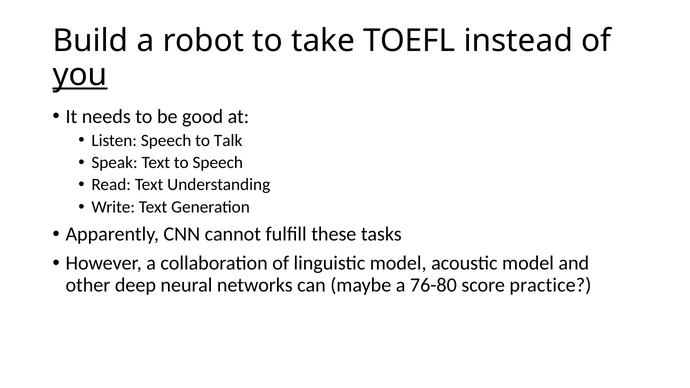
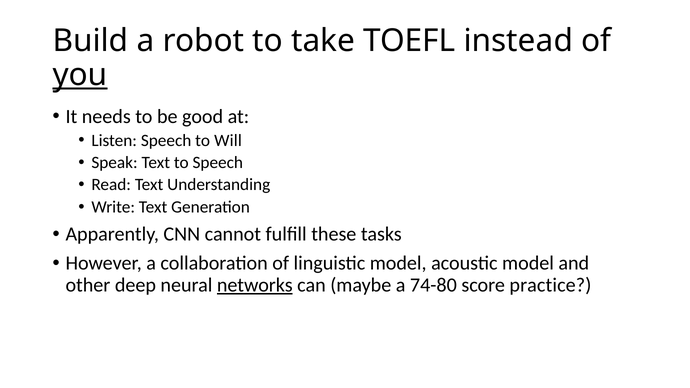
Talk: Talk -> Will
networks underline: none -> present
76-80: 76-80 -> 74-80
